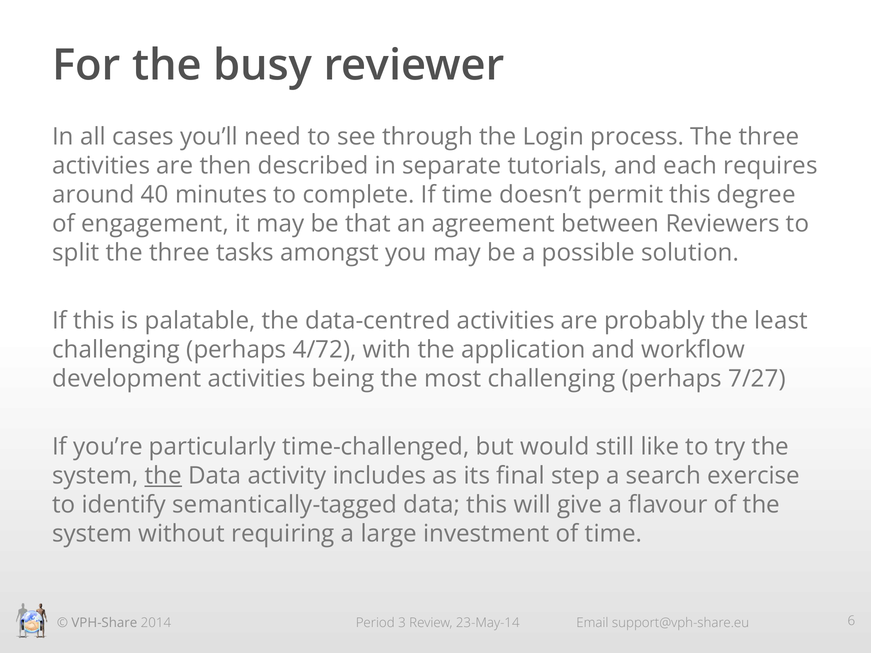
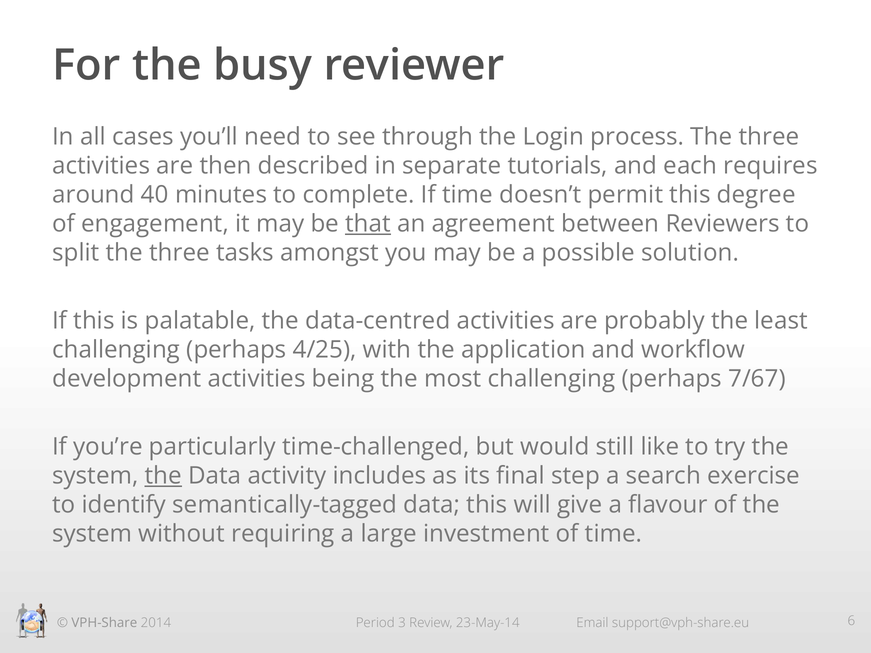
that underline: none -> present
4/72: 4/72 -> 4/25
7/27: 7/27 -> 7/67
